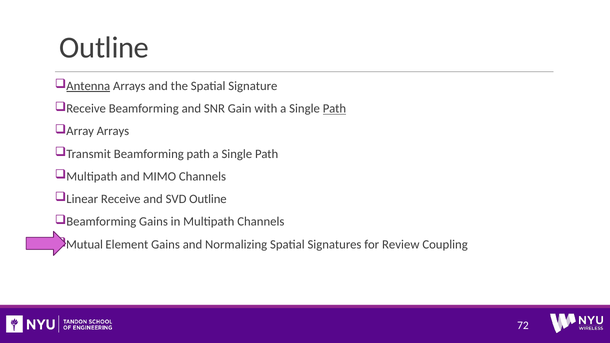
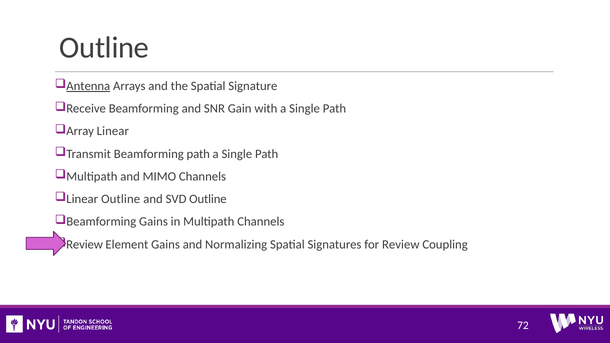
Path at (334, 109) underline: present -> none
Array Arrays: Arrays -> Linear
Linear Receive: Receive -> Outline
Mutual at (85, 244): Mutual -> Review
